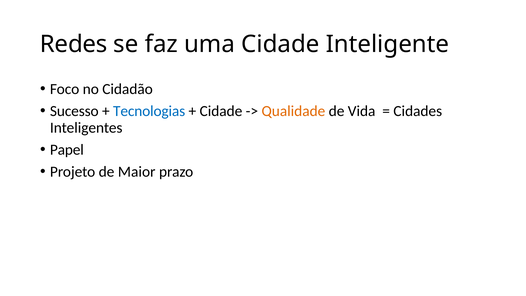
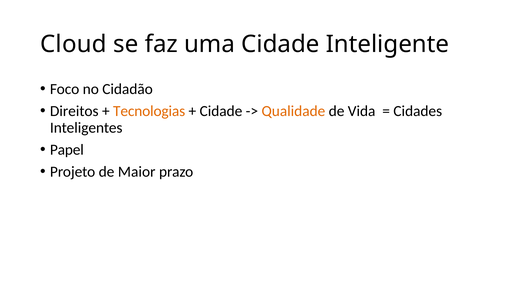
Redes: Redes -> Cloud
Sucesso: Sucesso -> Direitos
Tecnologias colour: blue -> orange
